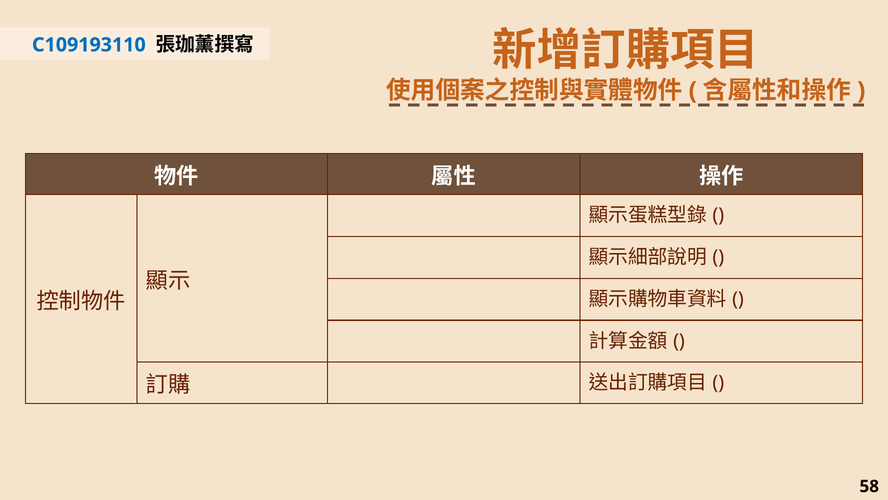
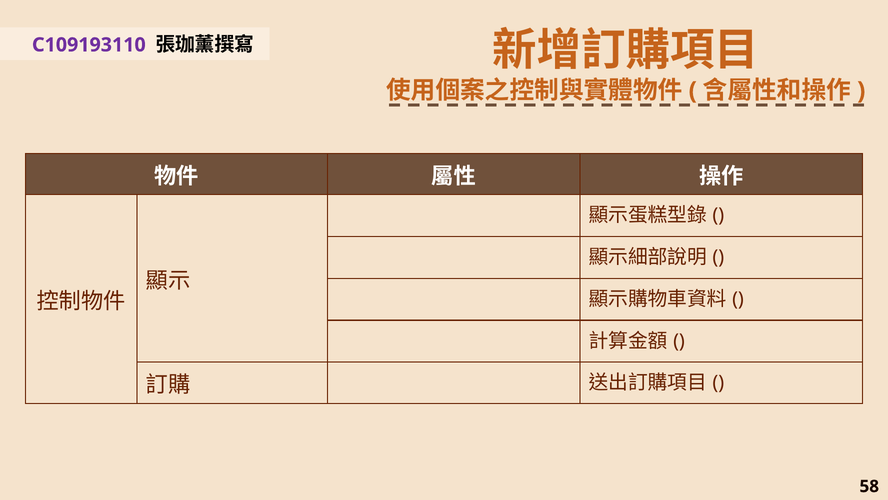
C109193110 colour: blue -> purple
